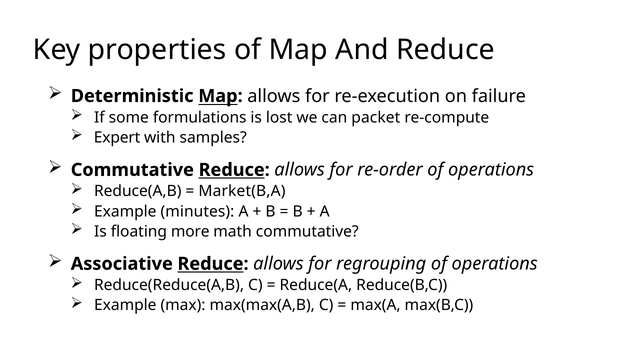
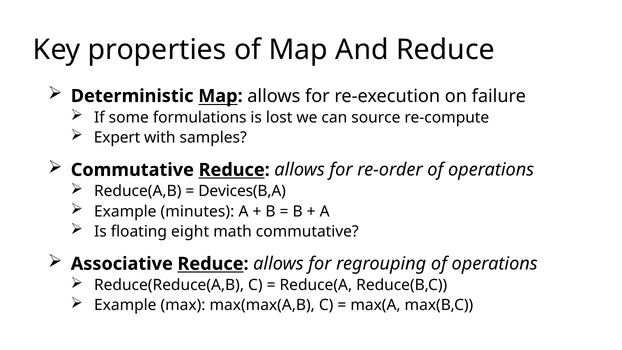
packet: packet -> source
Market(B,A: Market(B,A -> Devices(B,A
more: more -> eight
